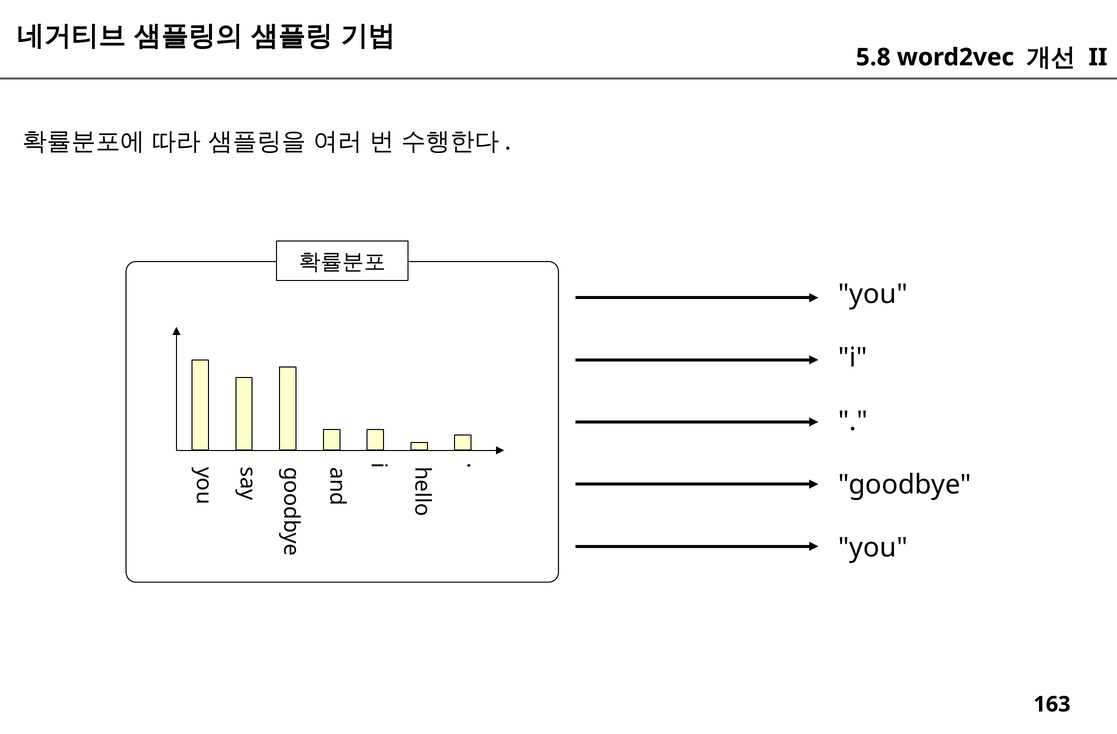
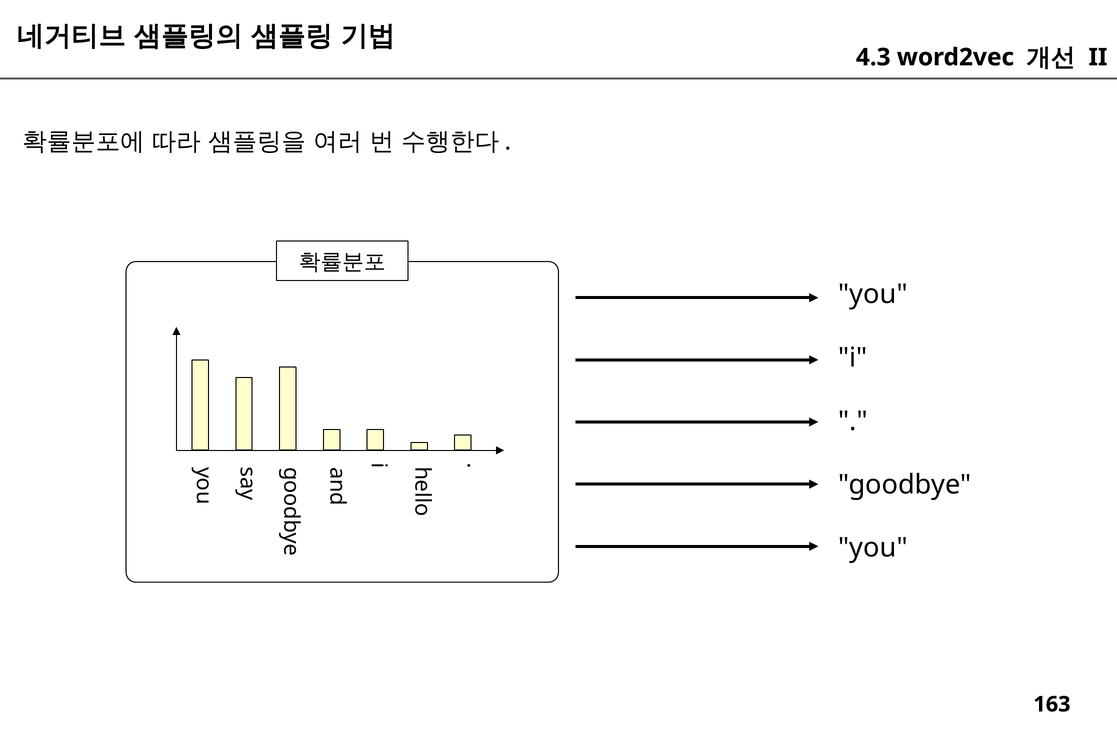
5.8: 5.8 -> 4.3
